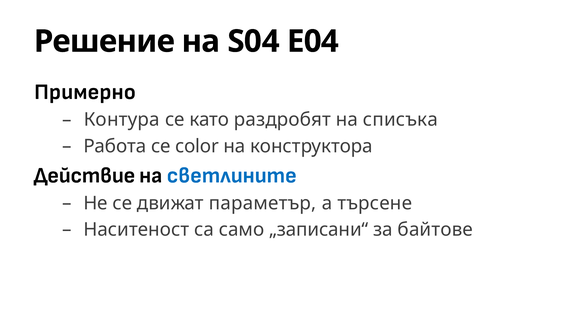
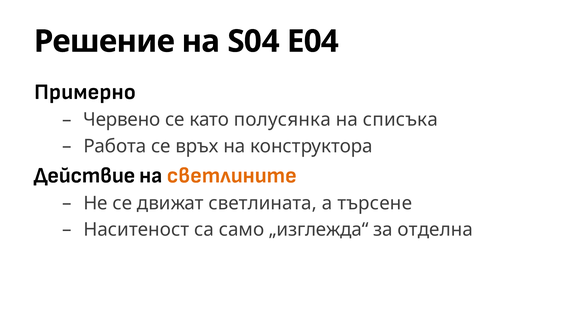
Контура: Контура -> Червено
раздробят: раздробят -> полусянка
color: color -> връх
светлините colour: blue -> orange
параметър: параметър -> светлината
„записани“: „записани“ -> „изглежда“
байтове: байтове -> отделна
